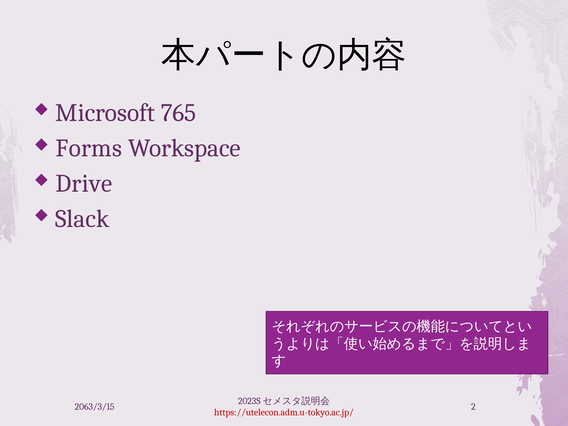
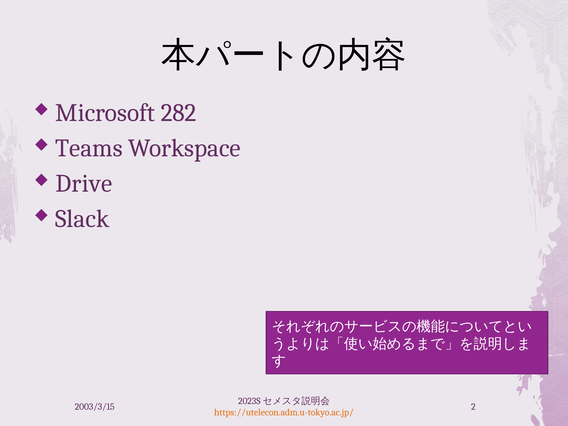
765: 765 -> 282
Forms: Forms -> Teams
2063/3/15: 2063/3/15 -> 2003/3/15
https://utelecon.adm.u-tokyo.ac.jp/ colour: red -> orange
